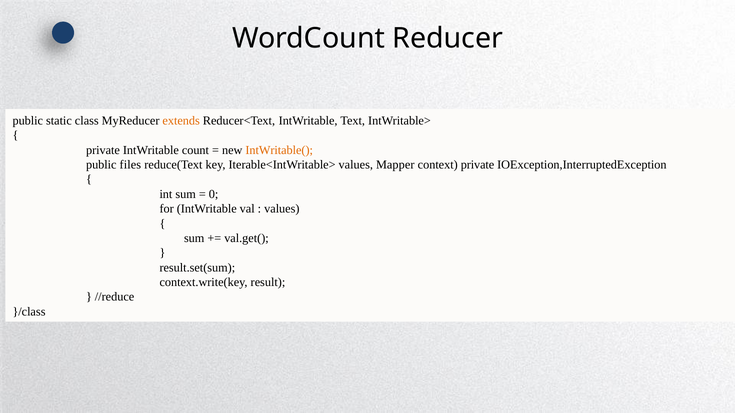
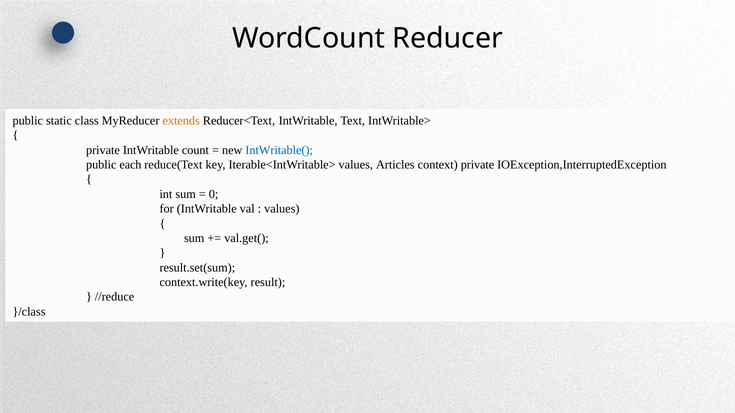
IntWritable( colour: orange -> blue
files: files -> each
Mapper: Mapper -> Articles
